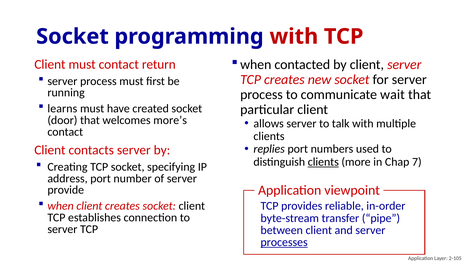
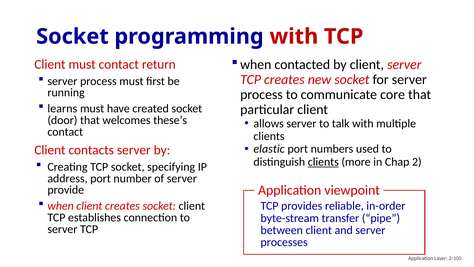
wait: wait -> core
more’s: more’s -> these’s
replies: replies -> elastic
7: 7 -> 2
processes underline: present -> none
